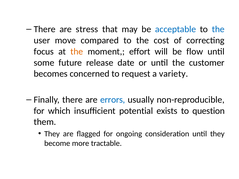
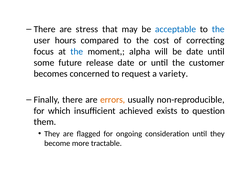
move: move -> hours
the at (77, 52) colour: orange -> blue
effort: effort -> alpha
be flow: flow -> date
errors colour: blue -> orange
potential: potential -> achieved
